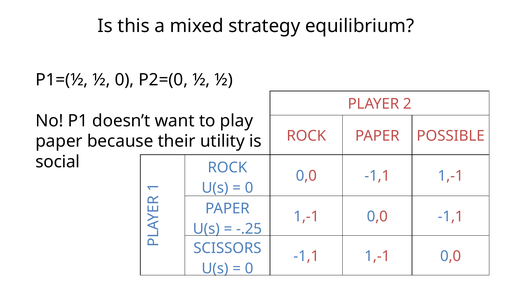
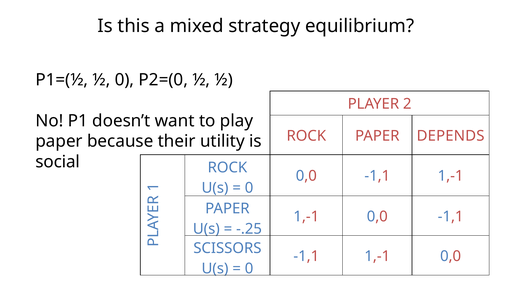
POSSIBLE: POSSIBLE -> DEPENDS
